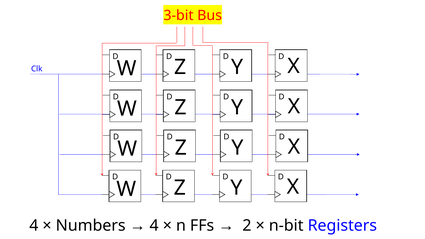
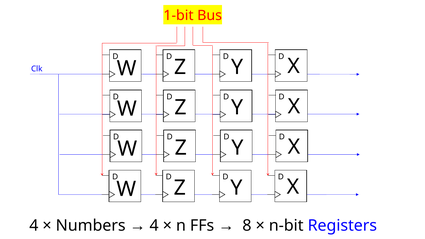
3-bit: 3-bit -> 1-bit
2: 2 -> 8
